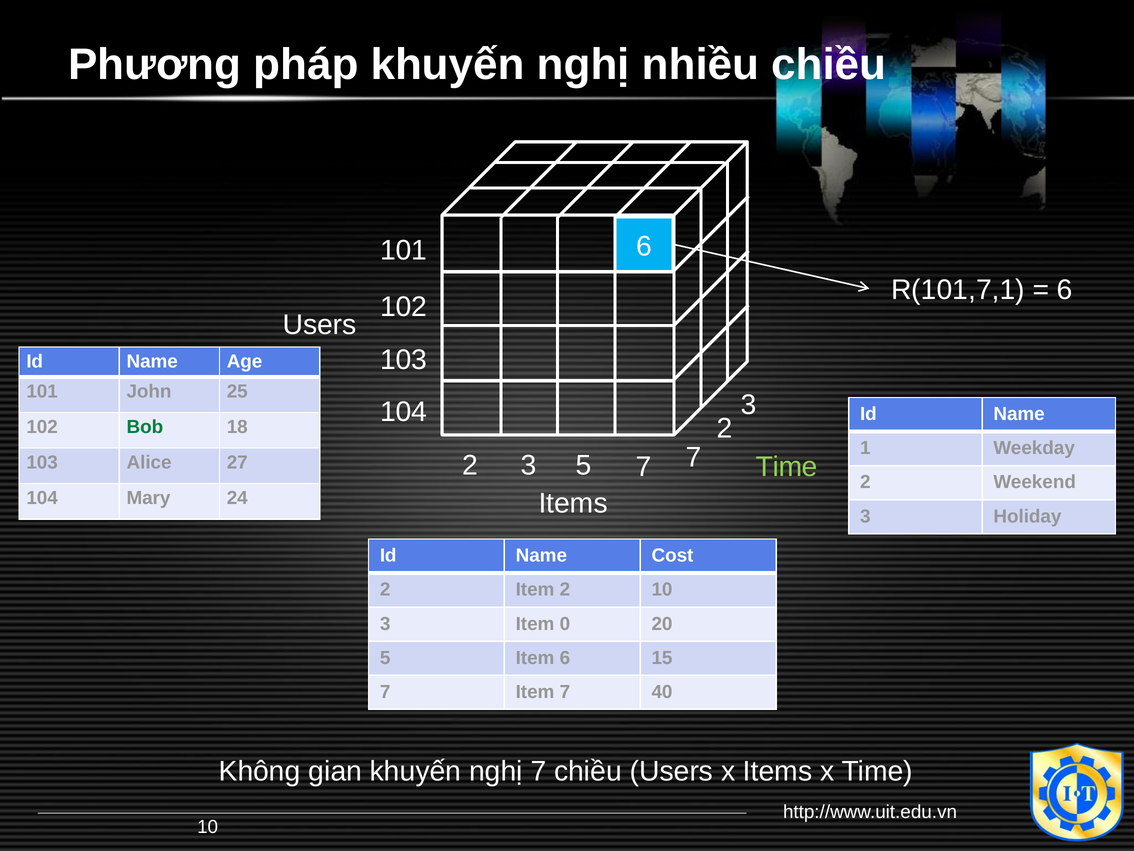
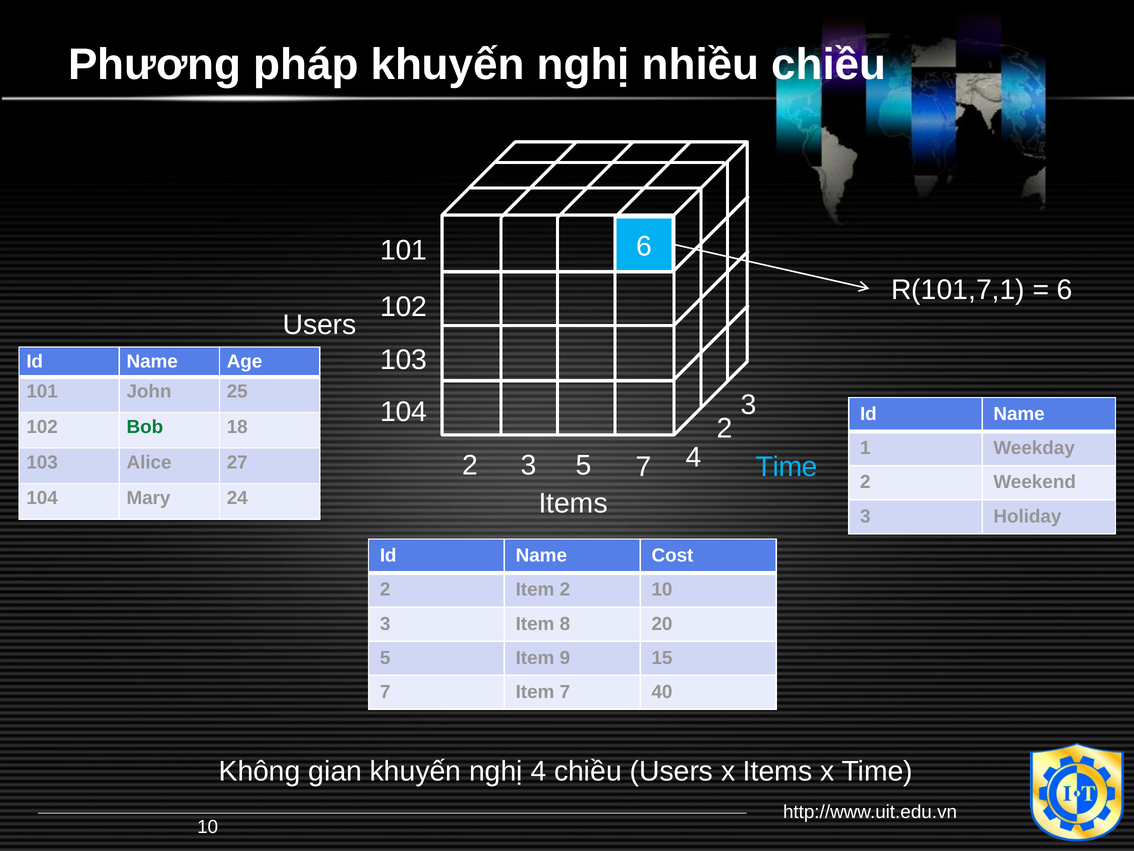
7 7: 7 -> 4
Time at (787, 467) colour: light green -> light blue
0: 0 -> 8
Item 6: 6 -> 9
nghị 7: 7 -> 4
